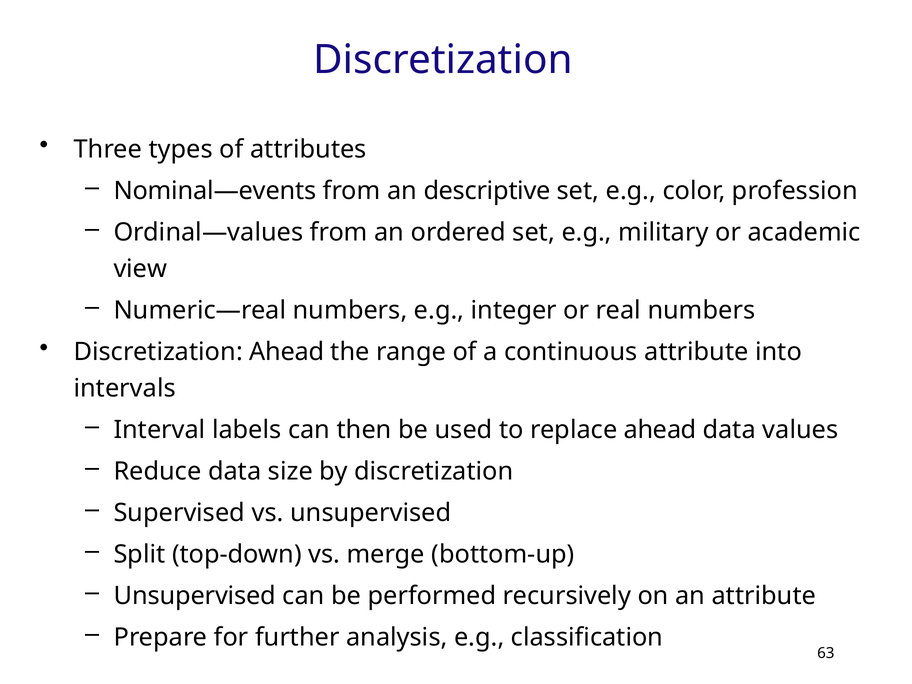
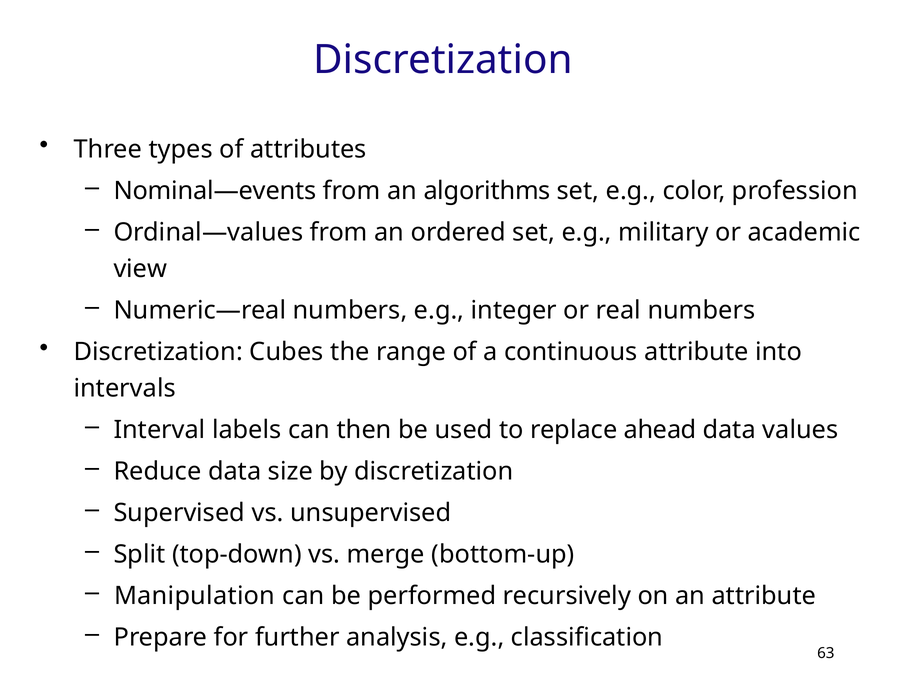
descriptive: descriptive -> algorithms
Discretization Ahead: Ahead -> Cubes
Unsupervised at (195, 596): Unsupervised -> Manipulation
